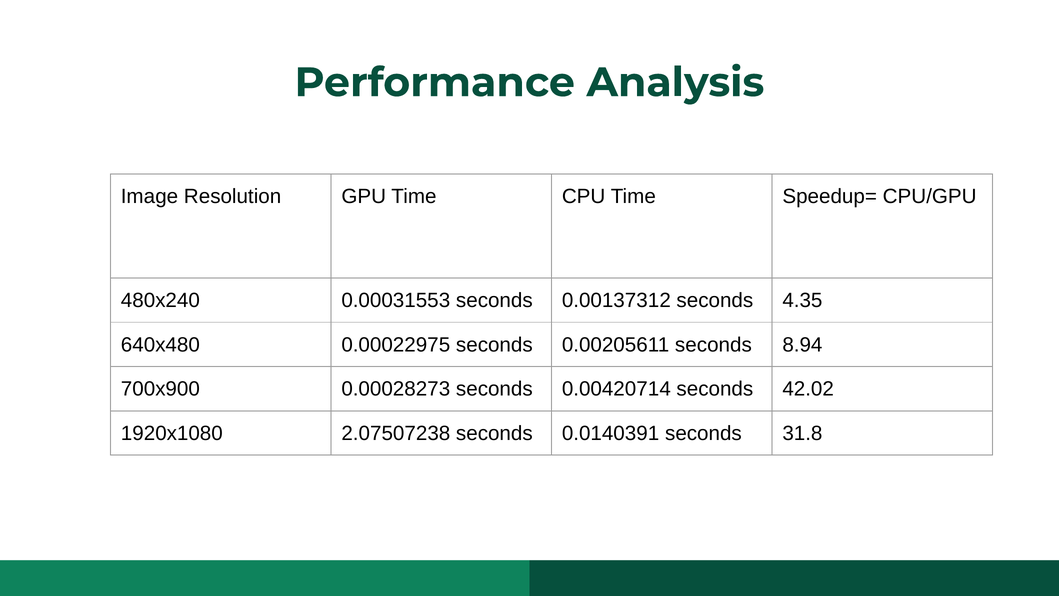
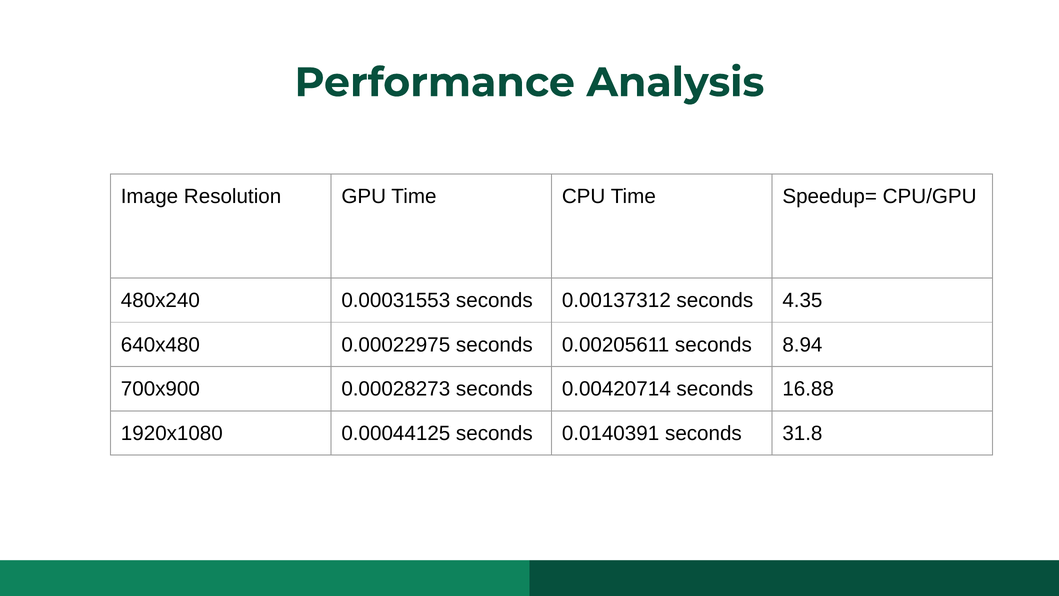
42.02: 42.02 -> 16.88
2.07507238: 2.07507238 -> 0.00044125
